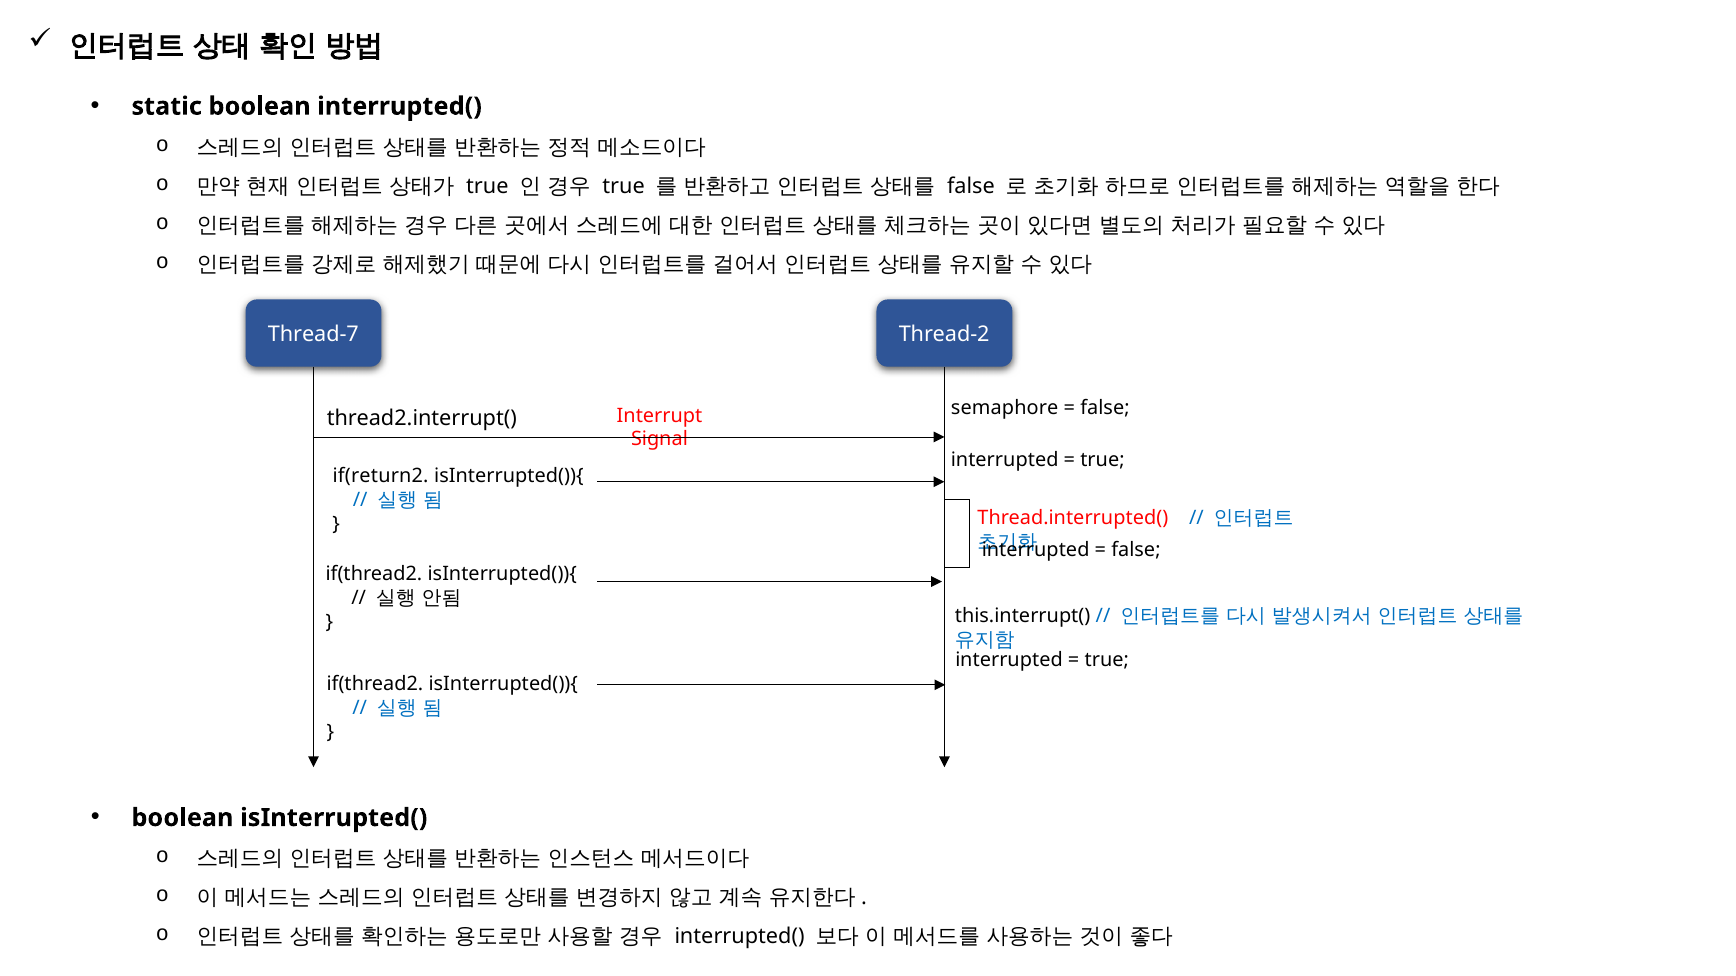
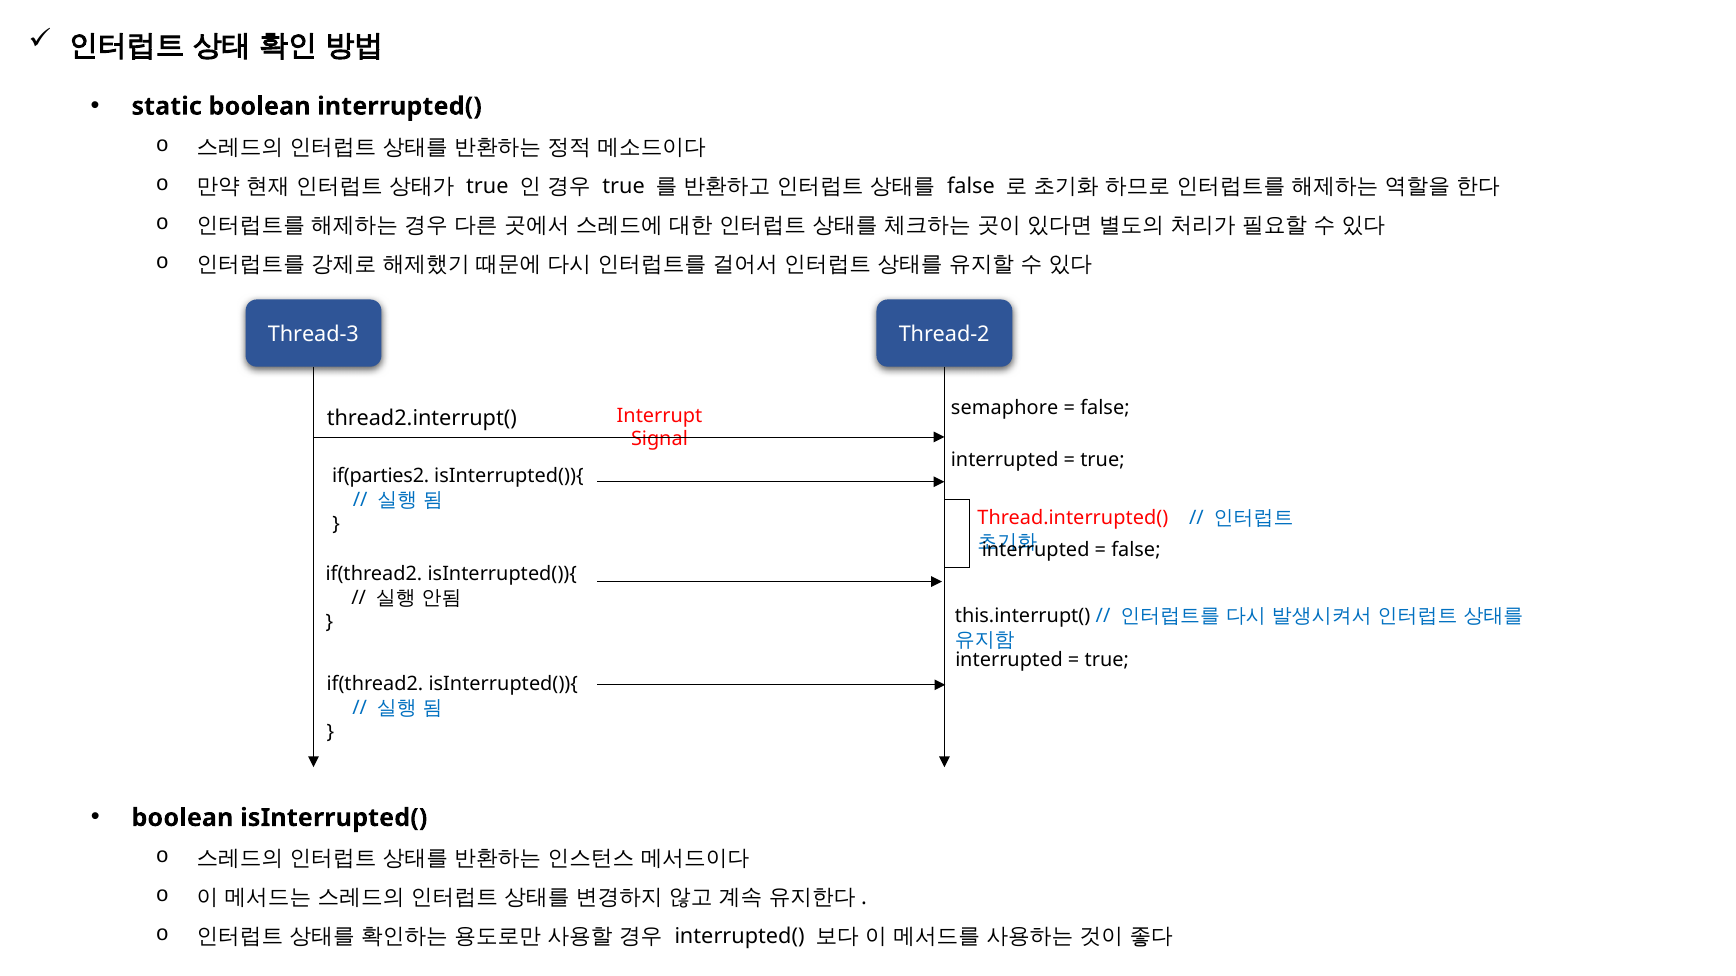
Thread-7: Thread-7 -> Thread-3
if(return2: if(return2 -> if(parties2
